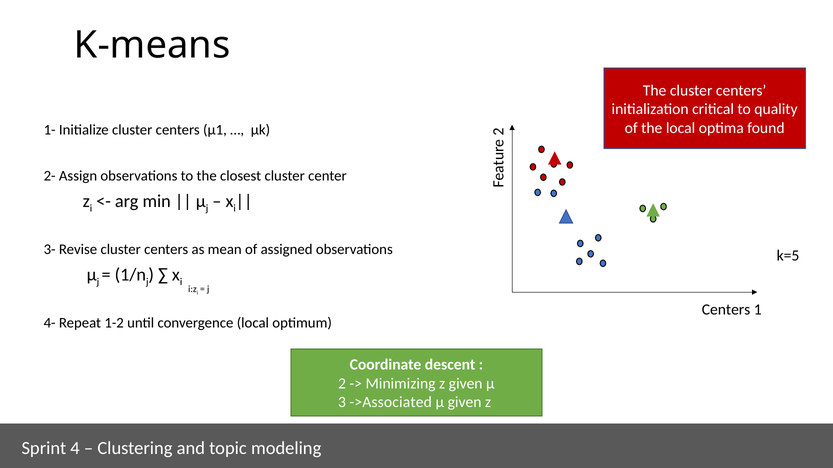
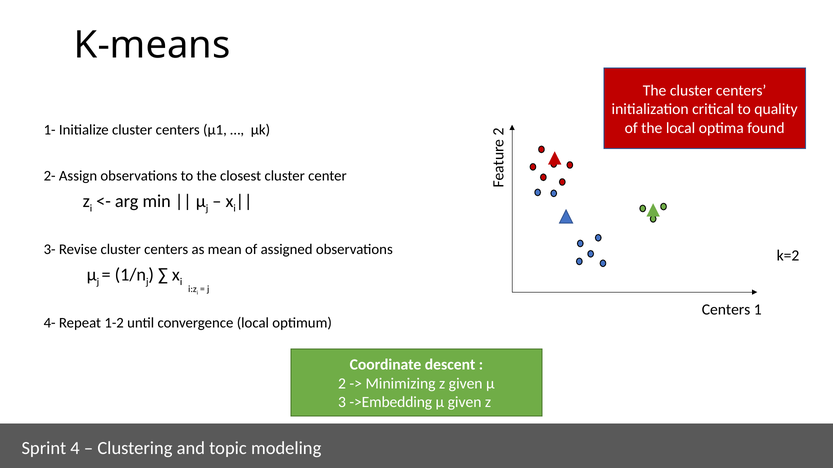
k=5: k=5 -> k=2
->Associated: ->Associated -> ->Embedding
